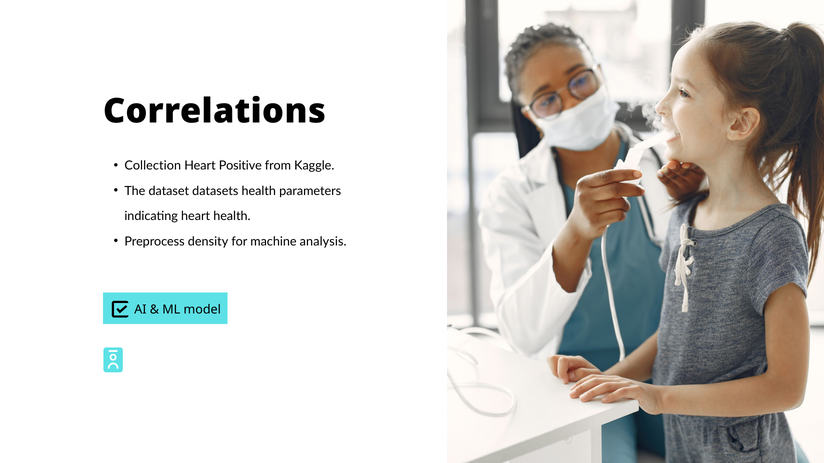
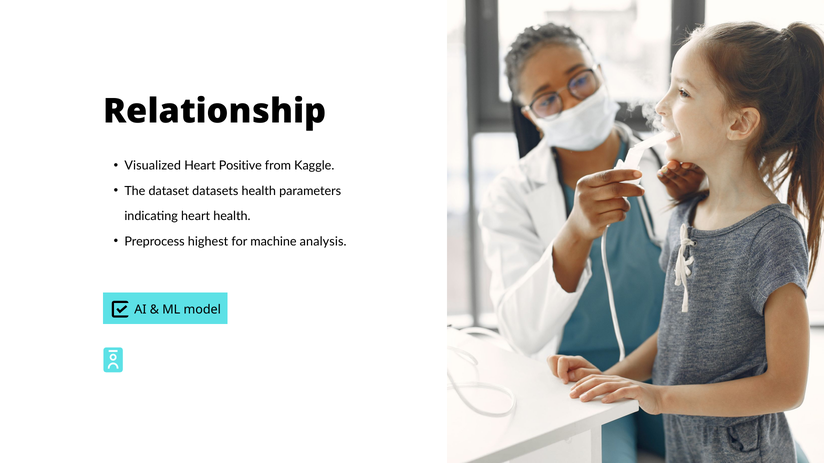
Correlations: Correlations -> Relationship
Collection: Collection -> Visualized
density: density -> highest
